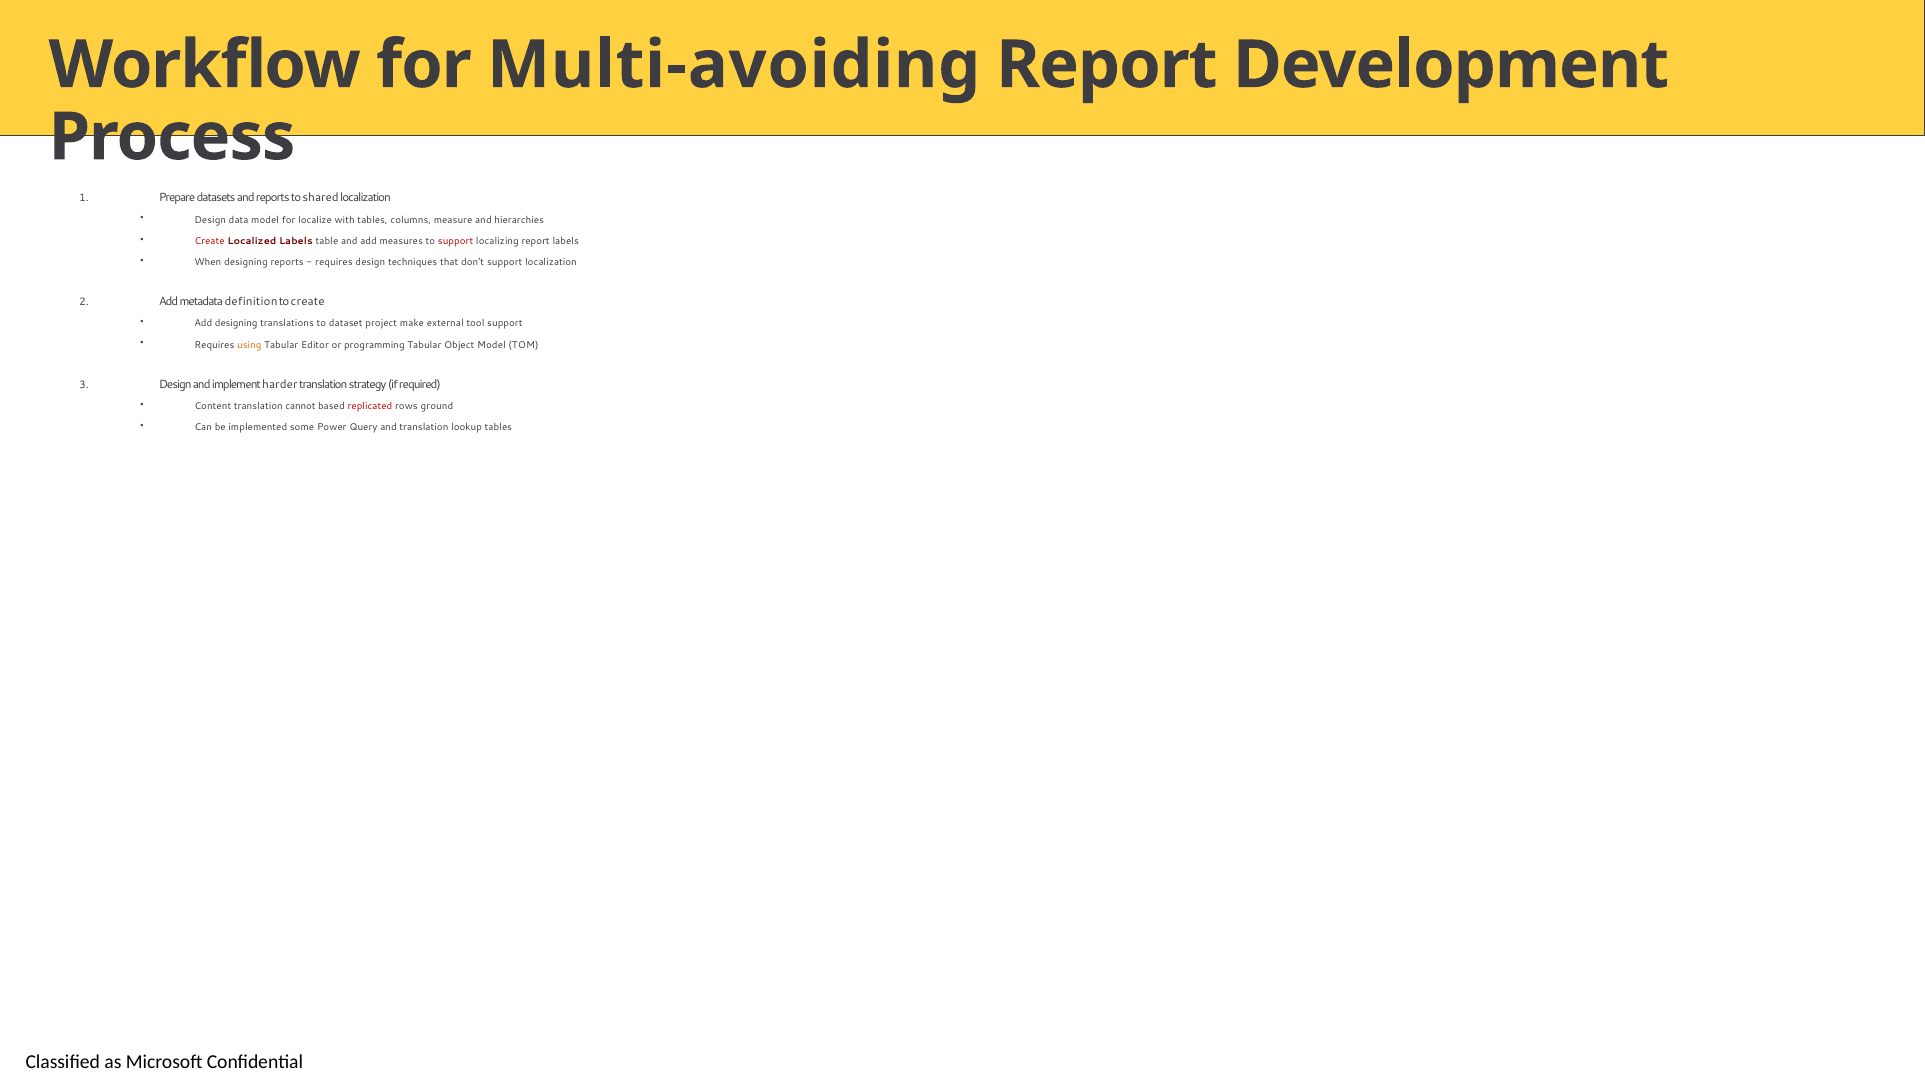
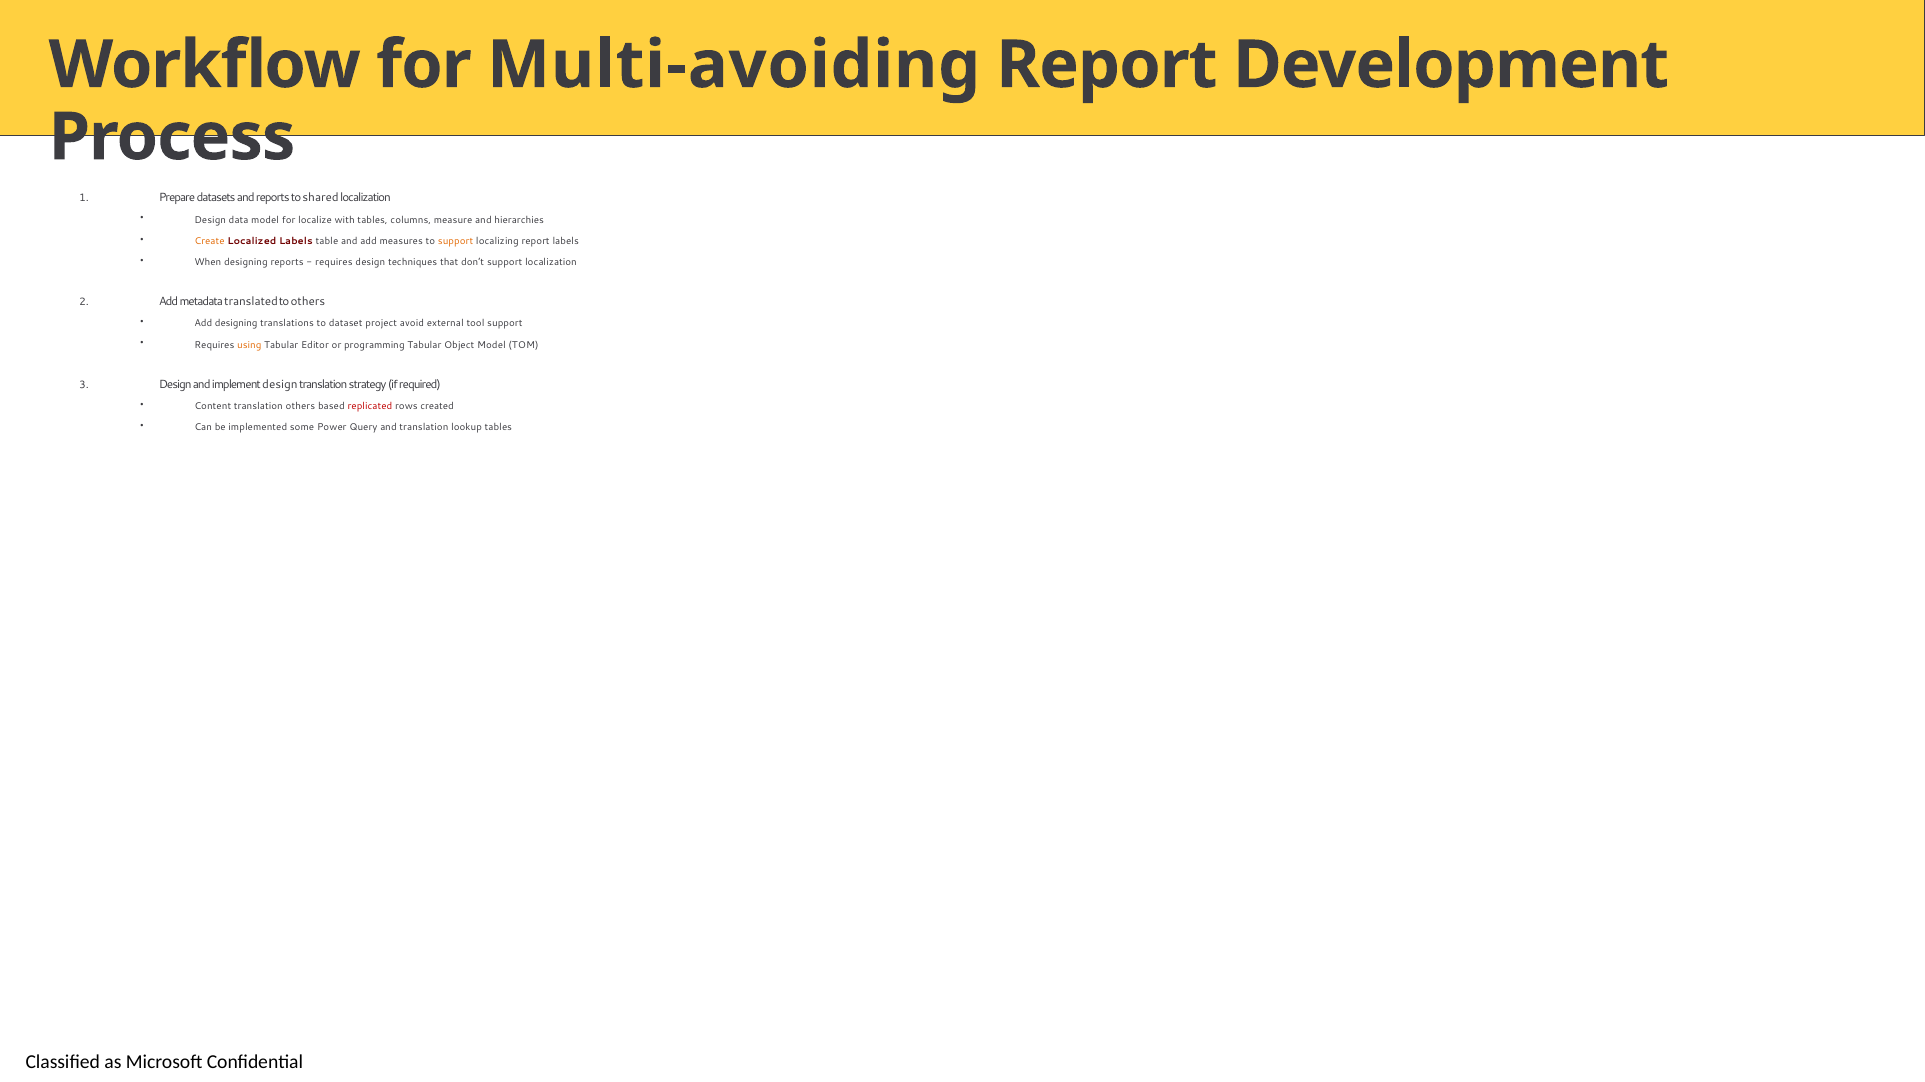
Create at (209, 241) colour: red -> orange
support at (456, 241) colour: red -> orange
definition: definition -> translated
to create: create -> others
make: make -> avoid
implement harder: harder -> design
translation cannot: cannot -> others
ground: ground -> created
